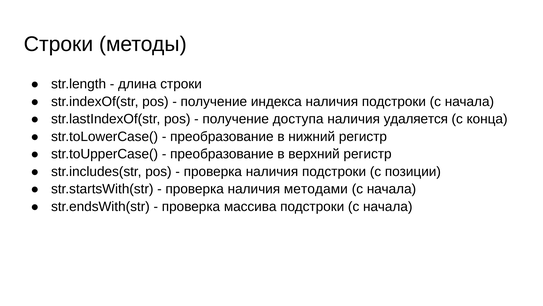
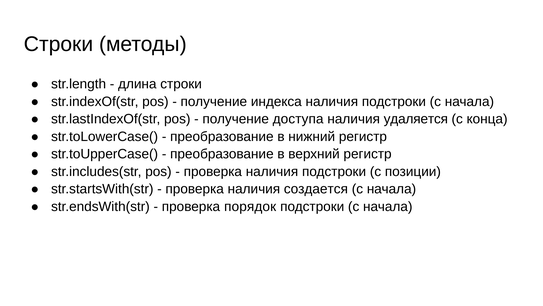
методами: методами -> создается
массива: массива -> порядок
